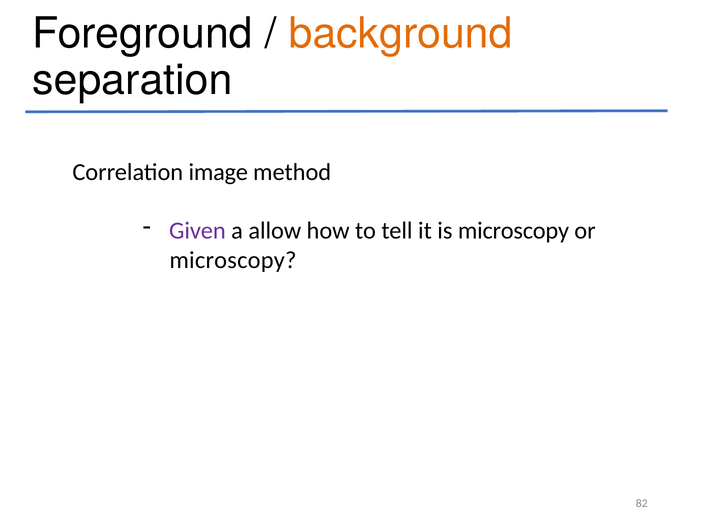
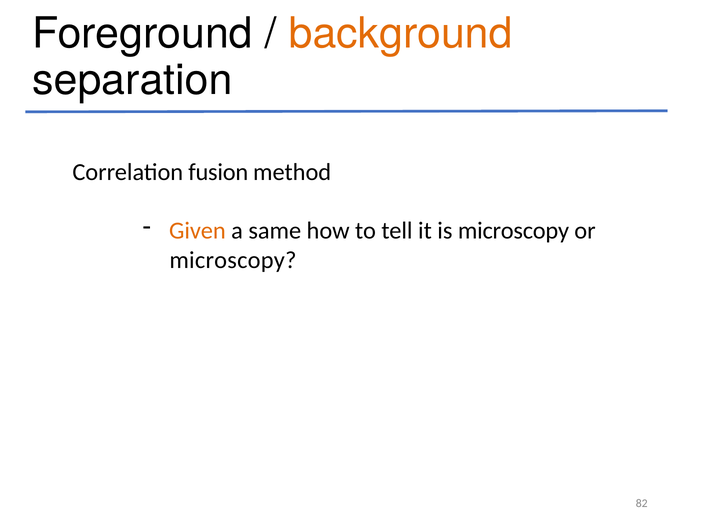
image: image -> fusion
Given colour: purple -> orange
allow: allow -> same
